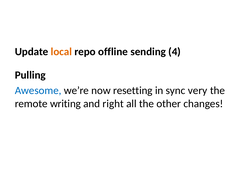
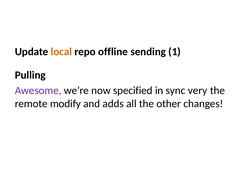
4: 4 -> 1
Awesome colour: blue -> purple
resetting: resetting -> specified
writing: writing -> modify
right: right -> adds
